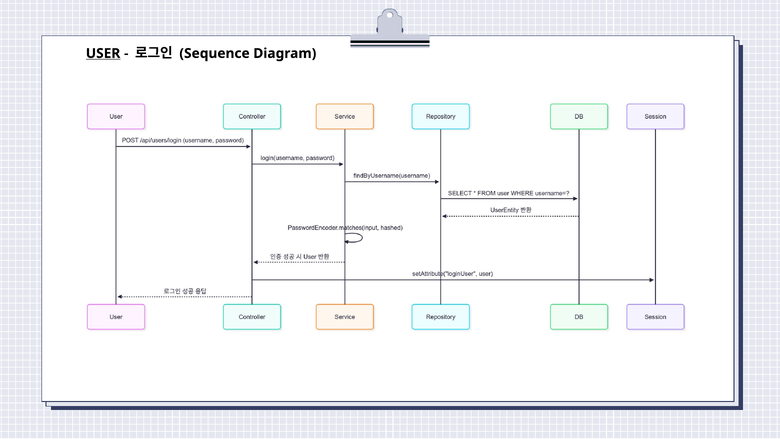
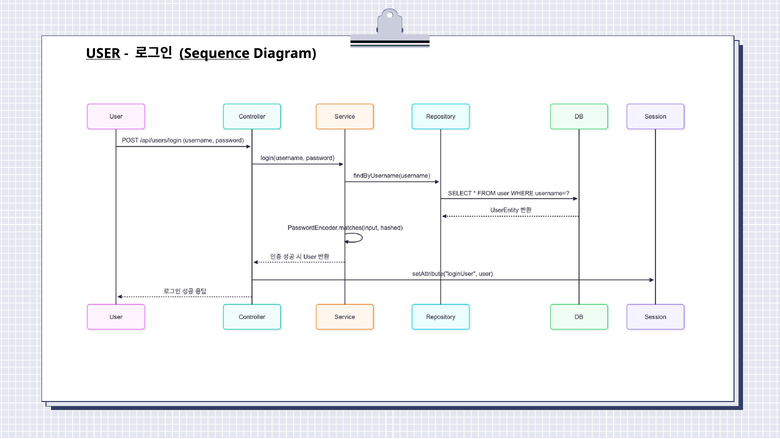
Sequence underline: none -> present
